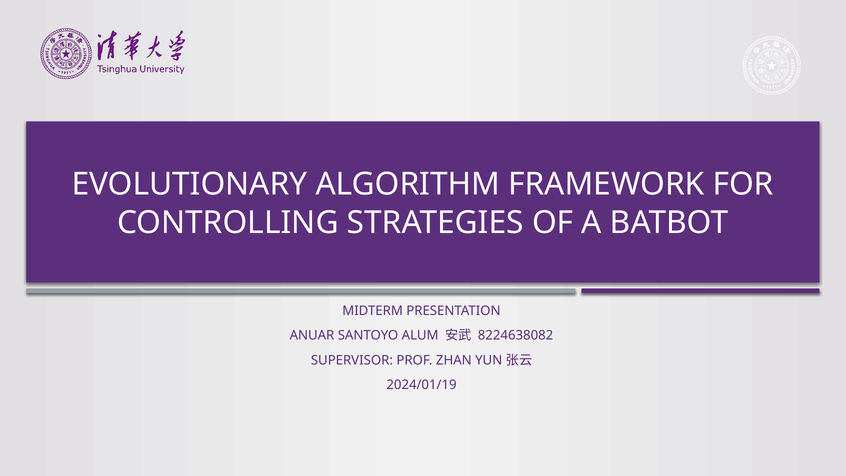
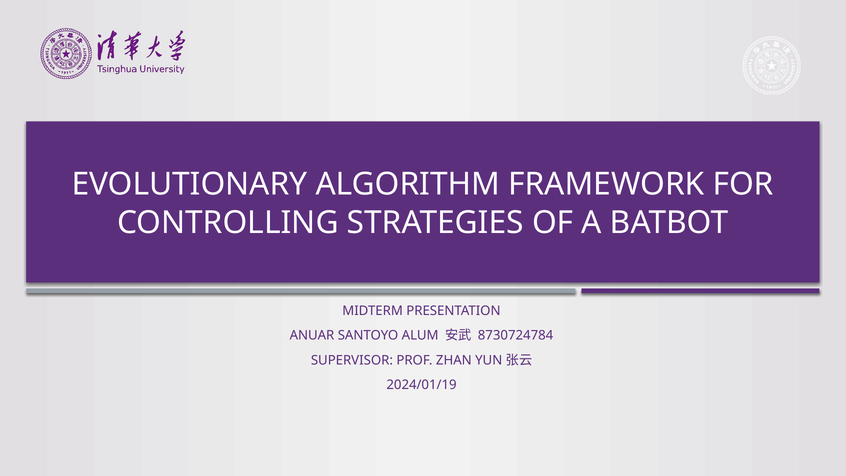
8224638082: 8224638082 -> 8730724784
